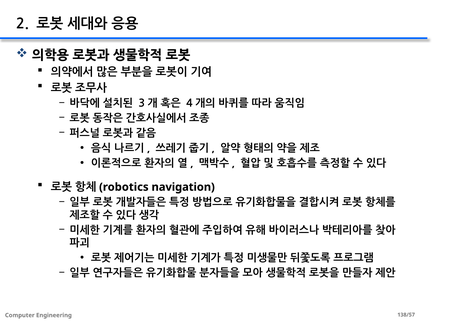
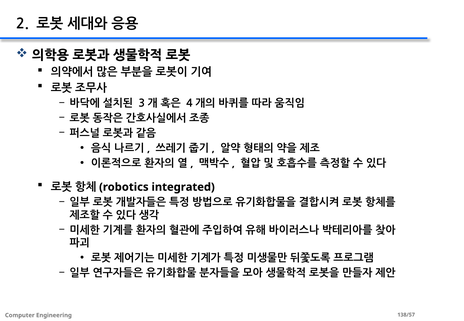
navigation: navigation -> integrated
